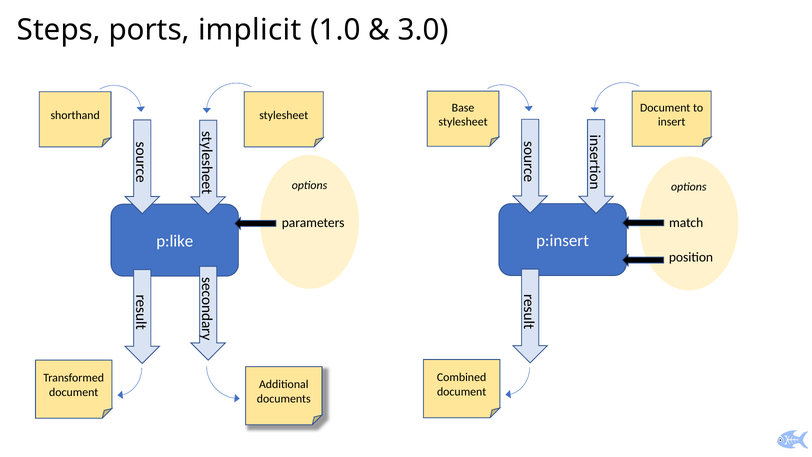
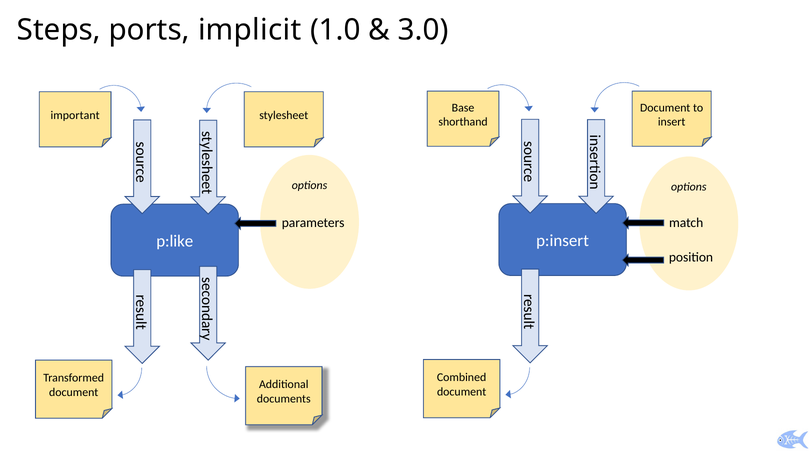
shorthand: shorthand -> important
stylesheet at (463, 122): stylesheet -> shorthand
